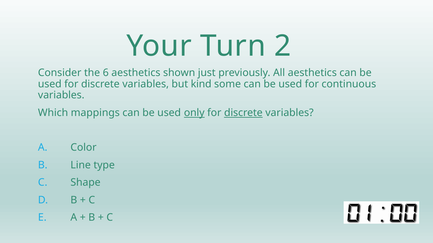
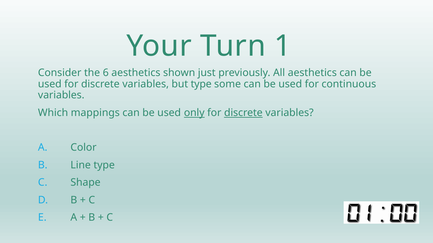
2: 2 -> 1
but kind: kind -> type
